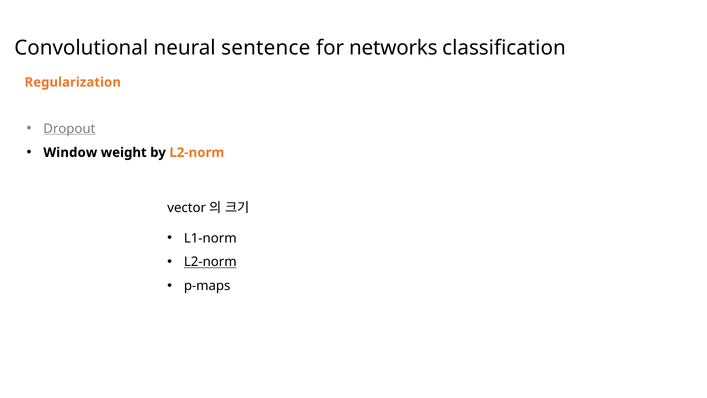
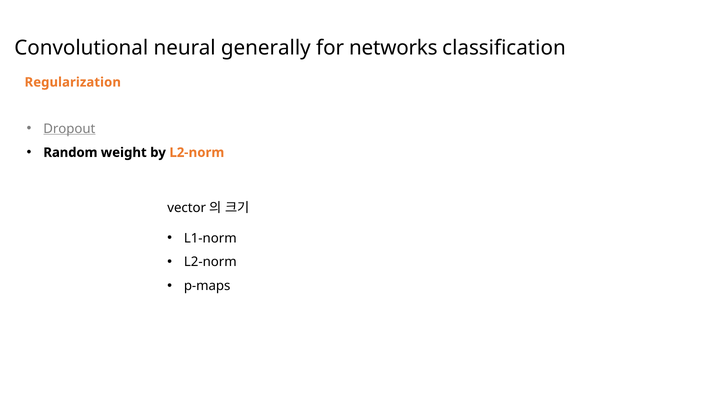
sentence: sentence -> generally
Window: Window -> Random
L2-norm at (210, 262) underline: present -> none
